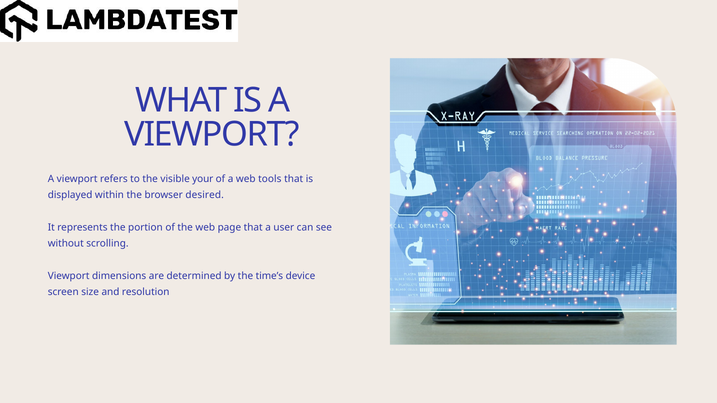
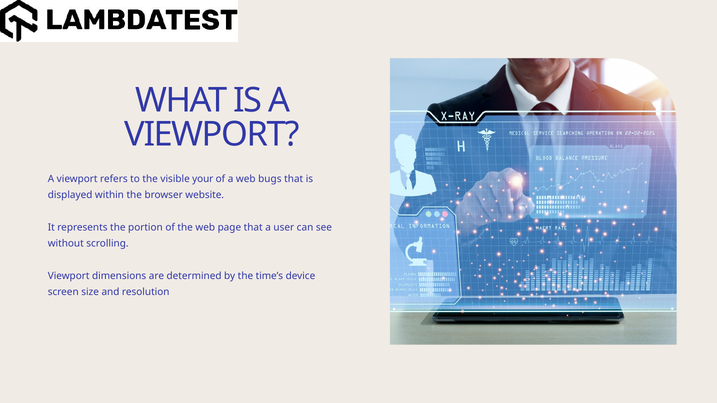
tools: tools -> bugs
desired: desired -> website
